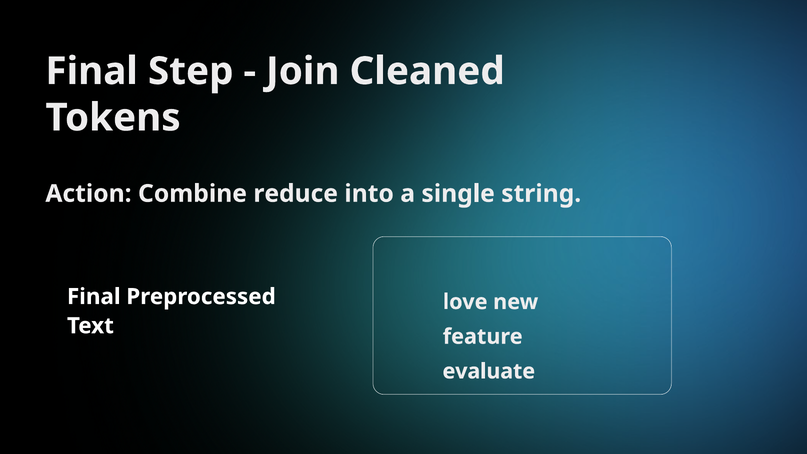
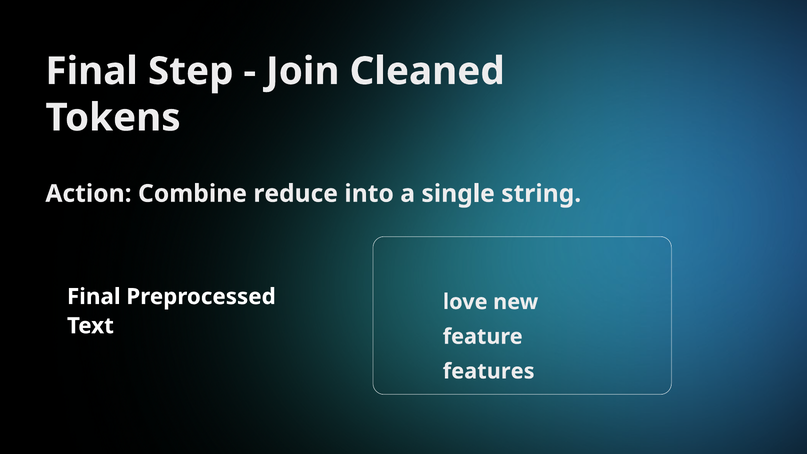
evaluate: evaluate -> features
